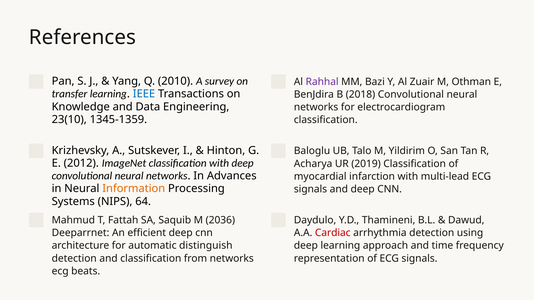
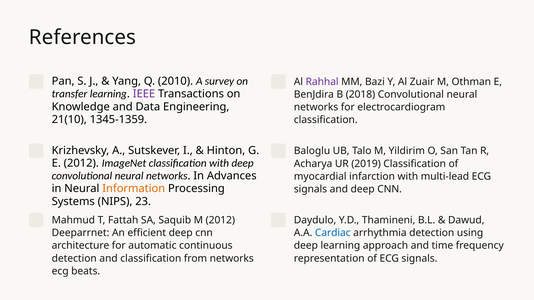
IEEE colour: blue -> purple
23(10: 23(10 -> 21(10
64: 64 -> 23
M 2036: 2036 -> 2012
Cardiac colour: red -> blue
distinguish: distinguish -> continuous
